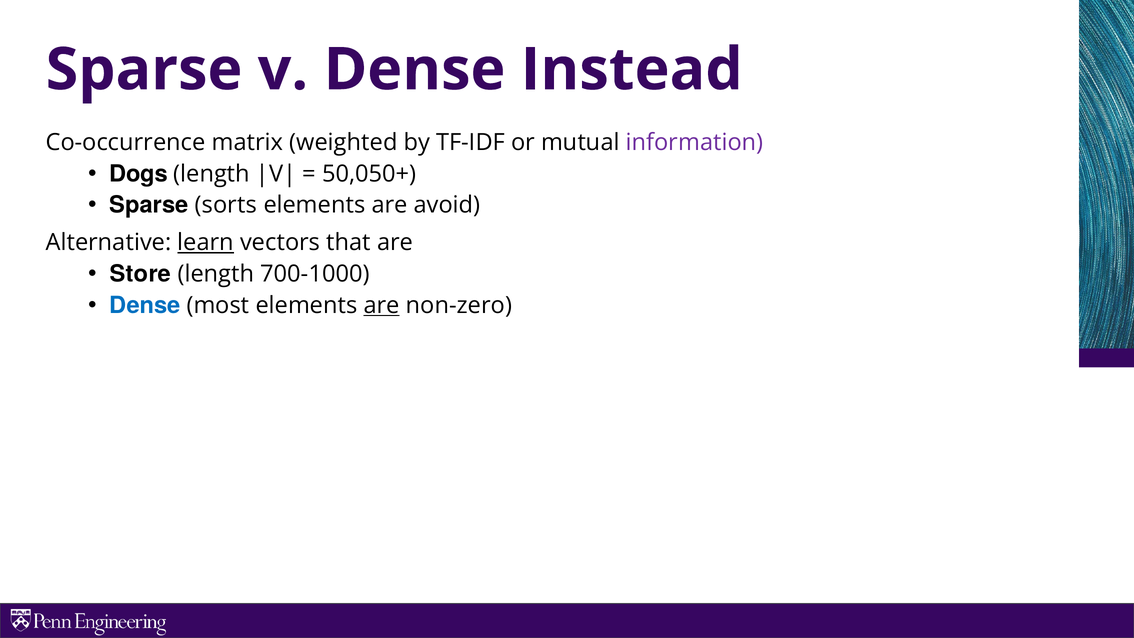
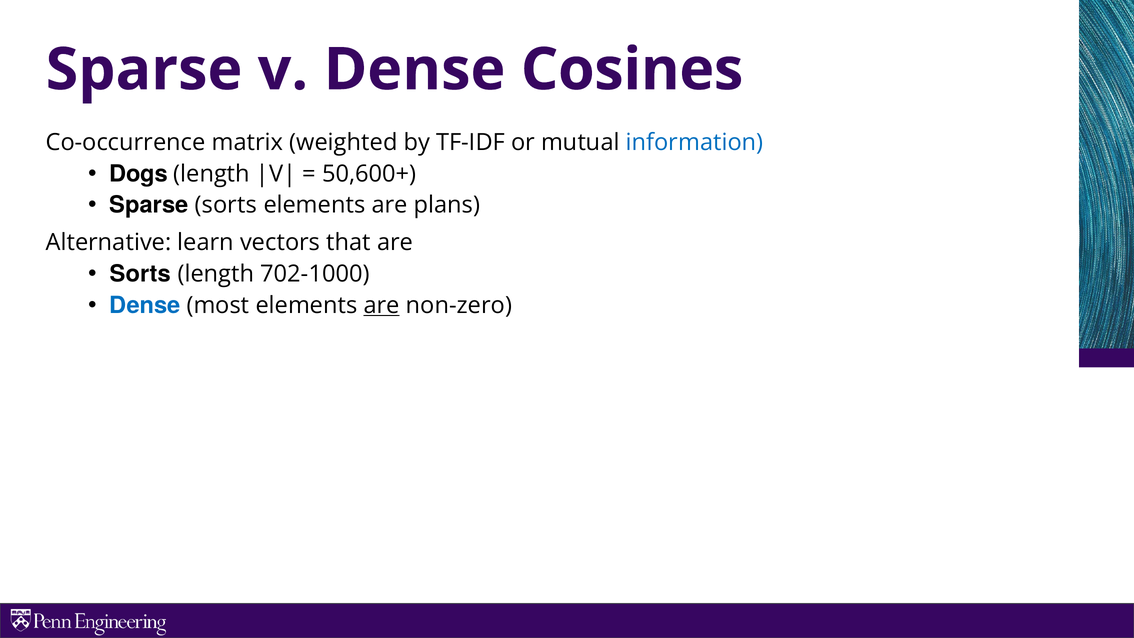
Instead: Instead -> Cosines
information colour: purple -> blue
50,050+: 50,050+ -> 50,600+
avoid: avoid -> plans
learn underline: present -> none
Store at (140, 274): Store -> Sorts
700-1000: 700-1000 -> 702-1000
